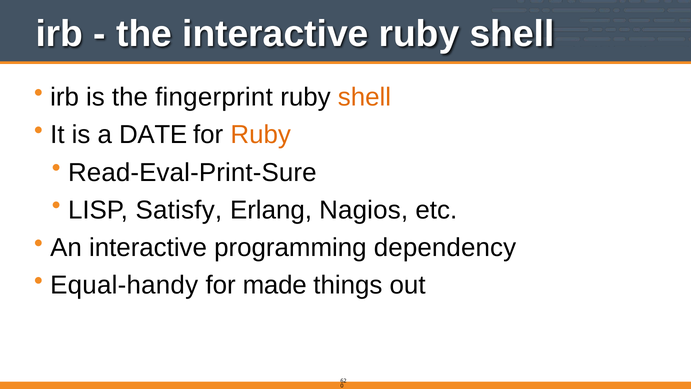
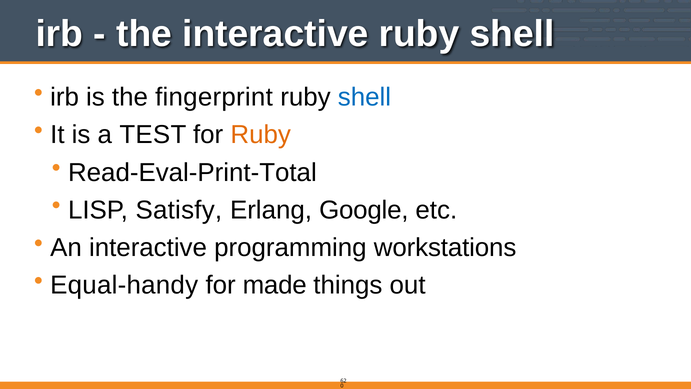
shell at (364, 97) colour: orange -> blue
DATE: DATE -> TEST
Read-Eval-Print-Sure: Read-Eval-Print-Sure -> Read-Eval-Print-Total
Nagios: Nagios -> Google
dependency: dependency -> workstations
